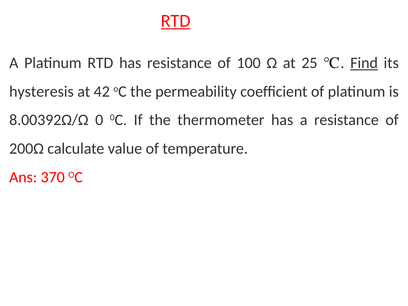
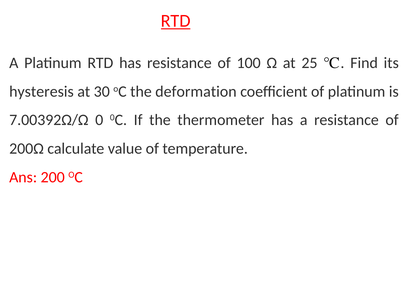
Find underline: present -> none
42: 42 -> 30
permeability: permeability -> deformation
8.00392Ω/Ω: 8.00392Ω/Ω -> 7.00392Ω/Ω
370: 370 -> 200
